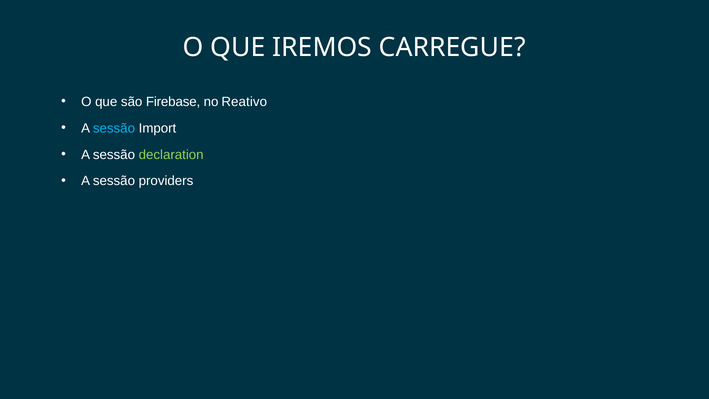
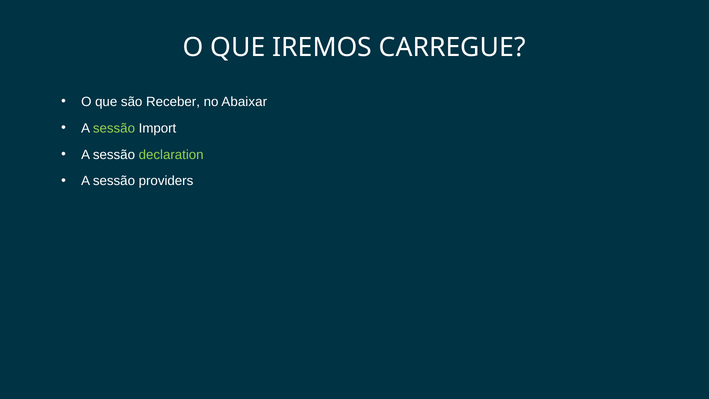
Firebase: Firebase -> Receber
Reativo: Reativo -> Abaixar
sessão at (114, 128) colour: light blue -> light green
